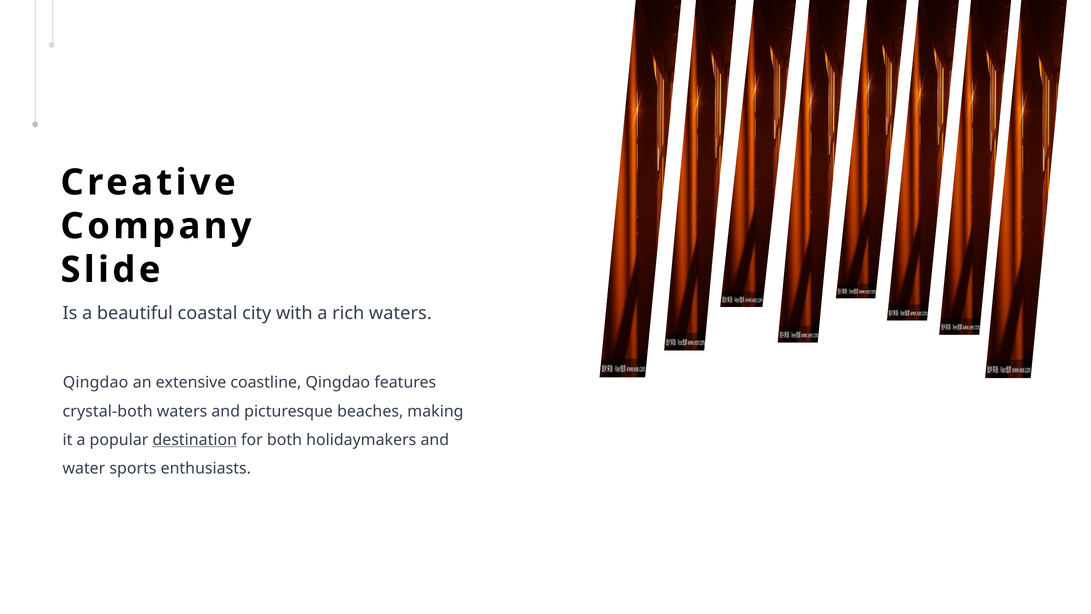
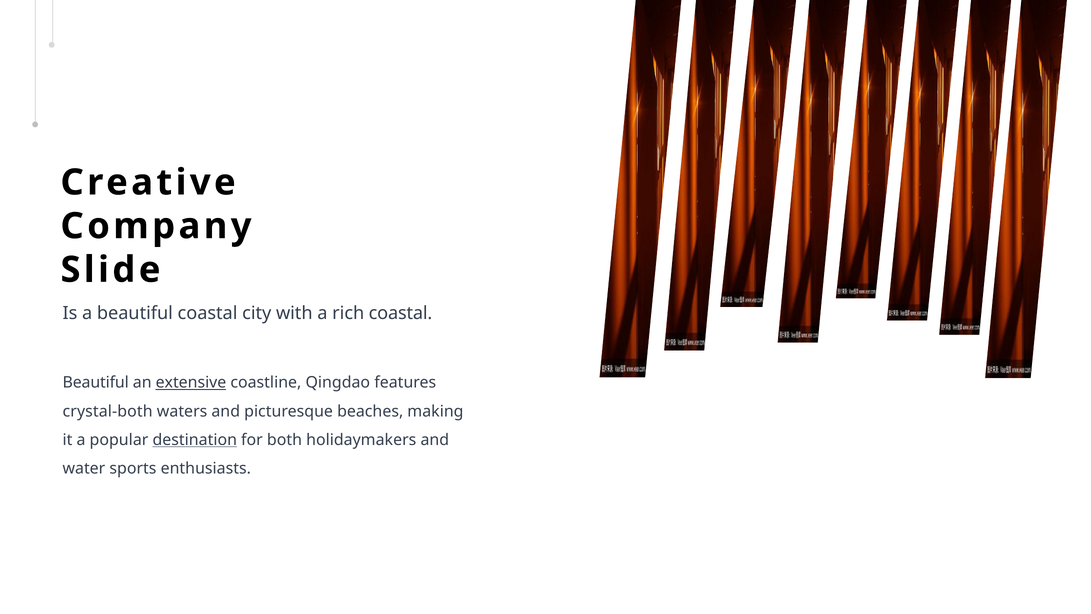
rich waters: waters -> coastal
Qingdao at (96, 382): Qingdao -> Beautiful
extensive underline: none -> present
